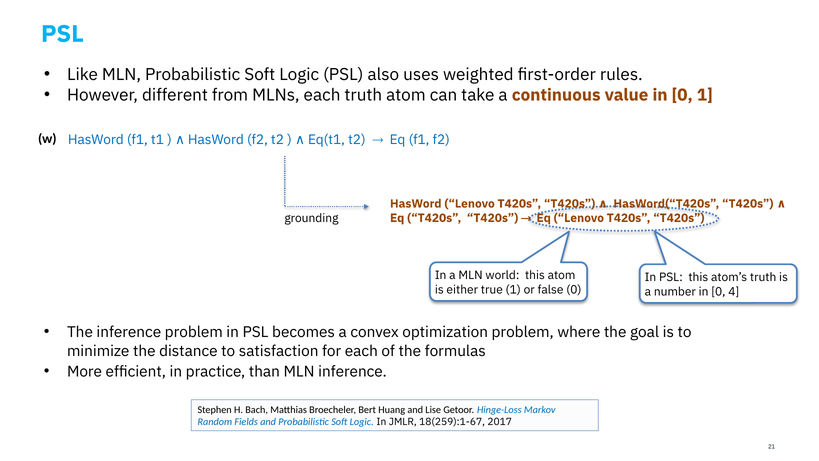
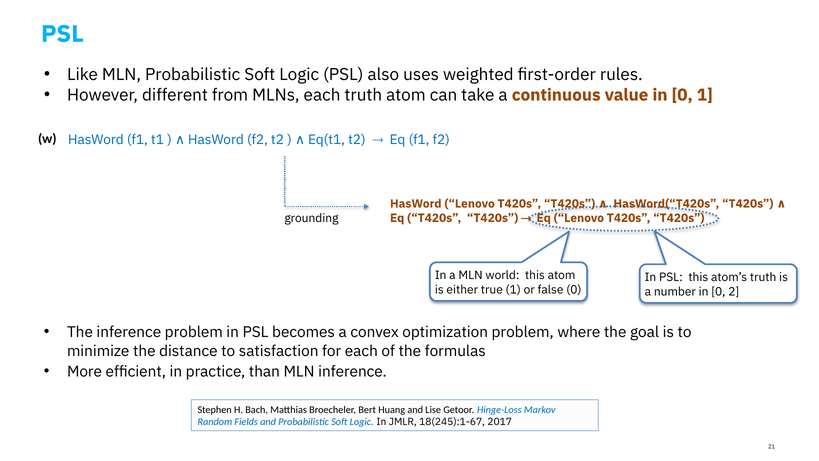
4: 4 -> 2
18(259):1-67: 18(259):1-67 -> 18(245):1-67
